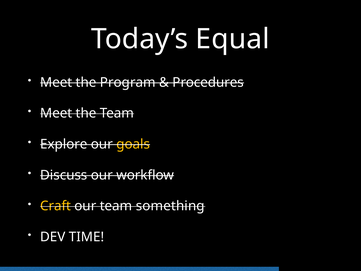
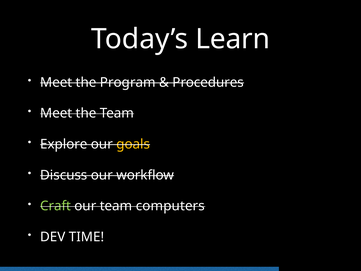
Equal: Equal -> Learn
Craft colour: yellow -> light green
something: something -> computers
